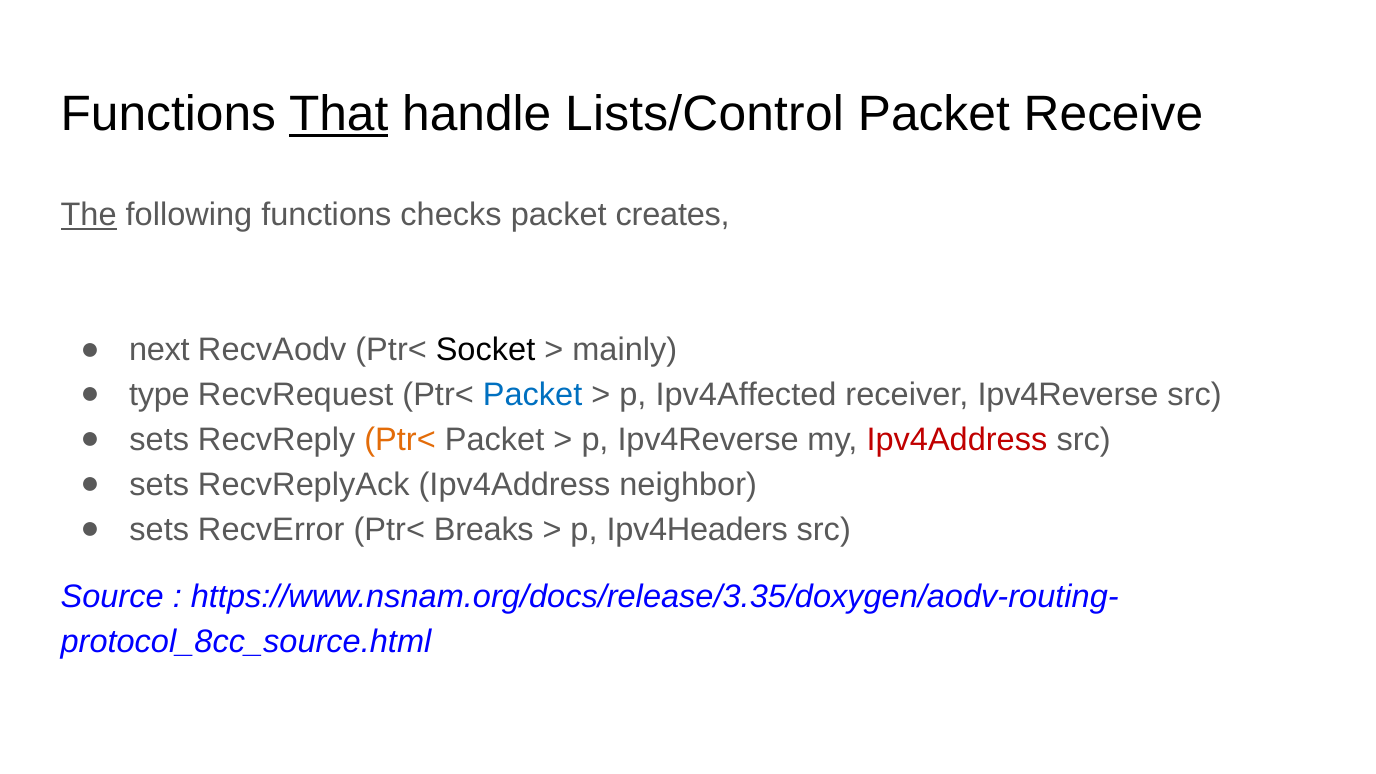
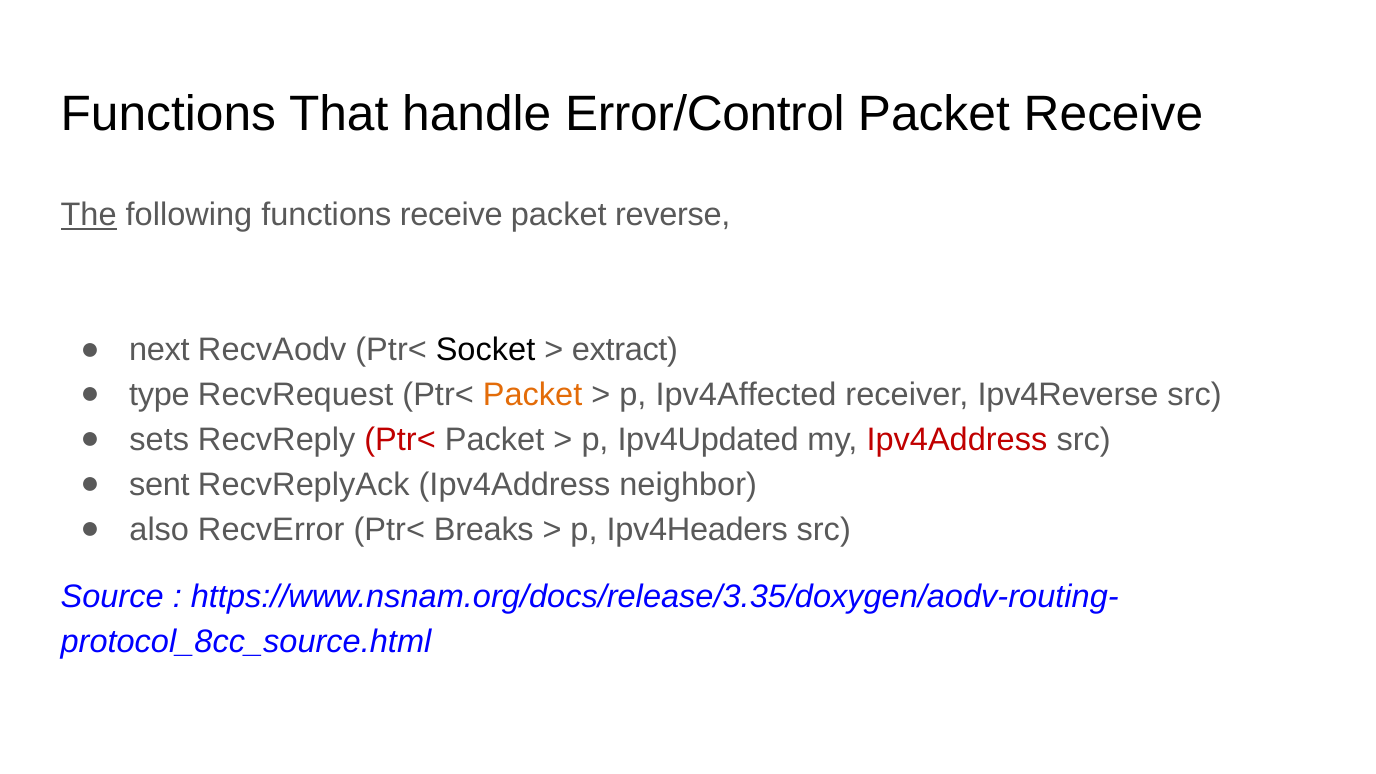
That underline: present -> none
Lists/Control: Lists/Control -> Error/Control
functions checks: checks -> receive
creates: creates -> reverse
mainly: mainly -> extract
Packet at (533, 395) colour: blue -> orange
Ptr< at (400, 440) colour: orange -> red
p Ipv4Reverse: Ipv4Reverse -> Ipv4Updated
sets at (159, 485): sets -> sent
sets at (159, 529): sets -> also
